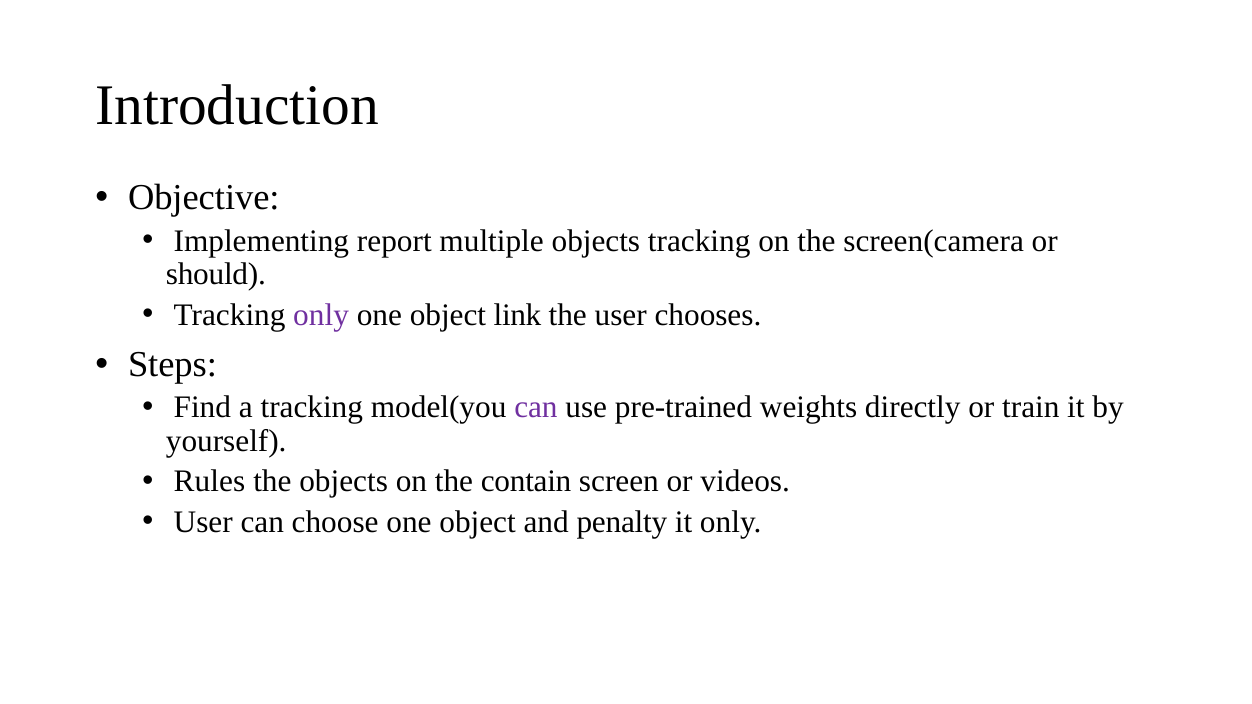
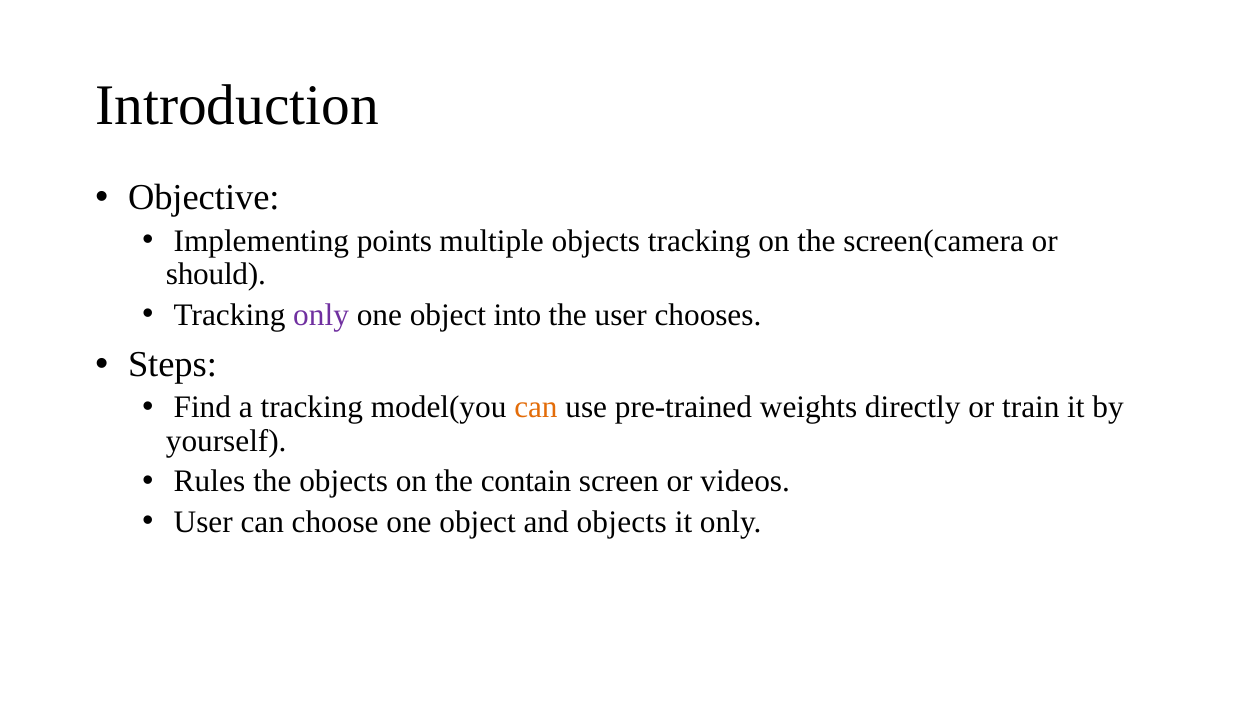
report: report -> points
link: link -> into
can at (536, 408) colour: purple -> orange
and penalty: penalty -> objects
